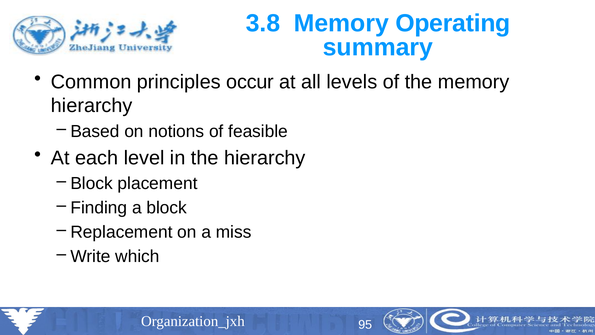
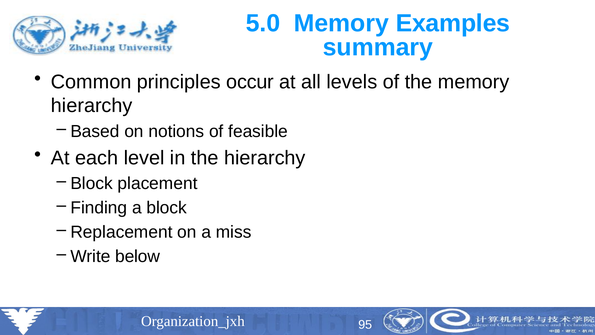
3.8: 3.8 -> 5.0
Operating: Operating -> Examples
which: which -> below
